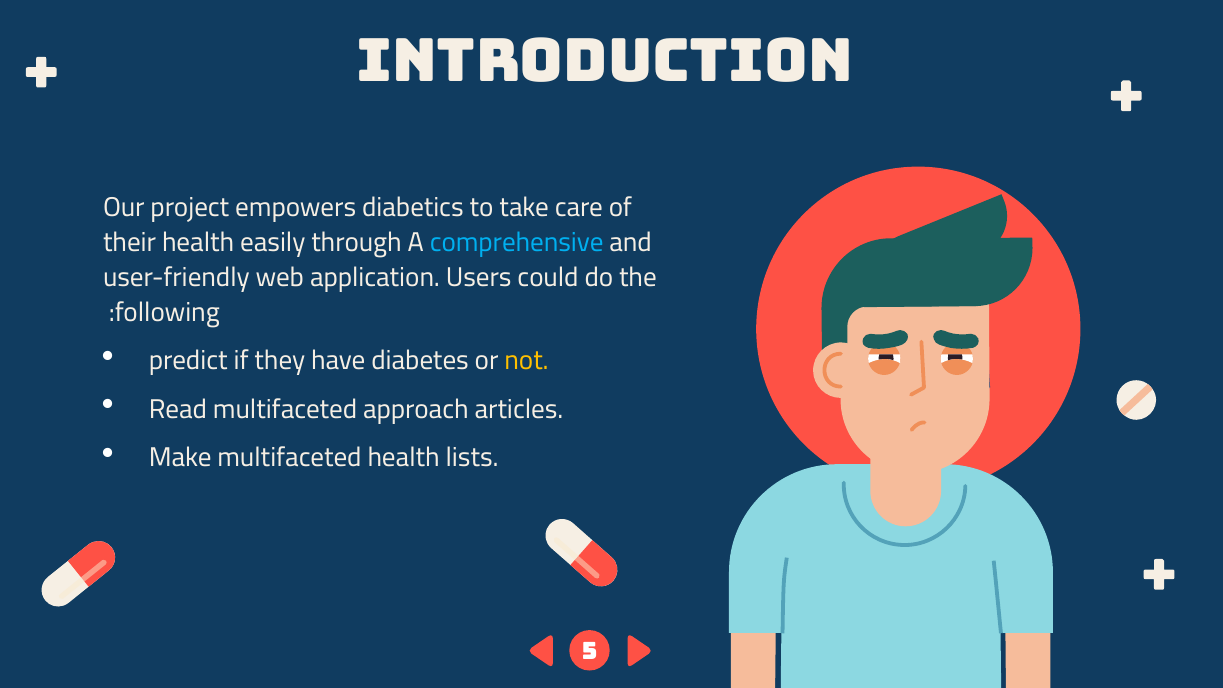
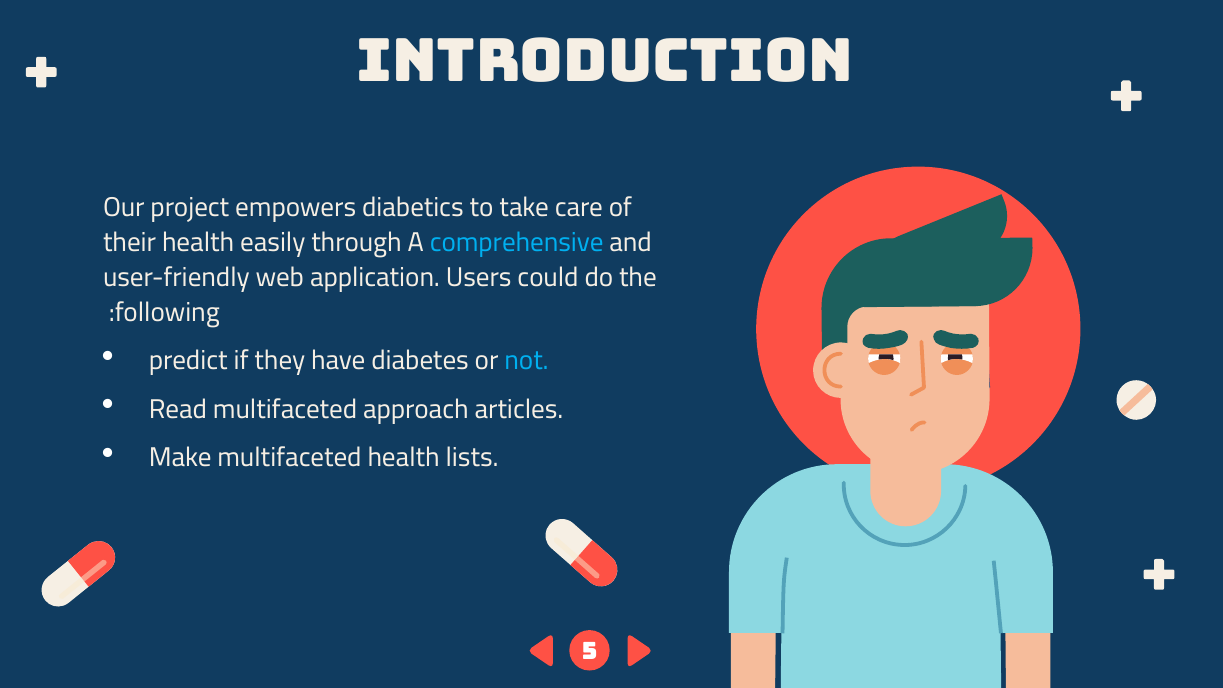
not colour: yellow -> light blue
